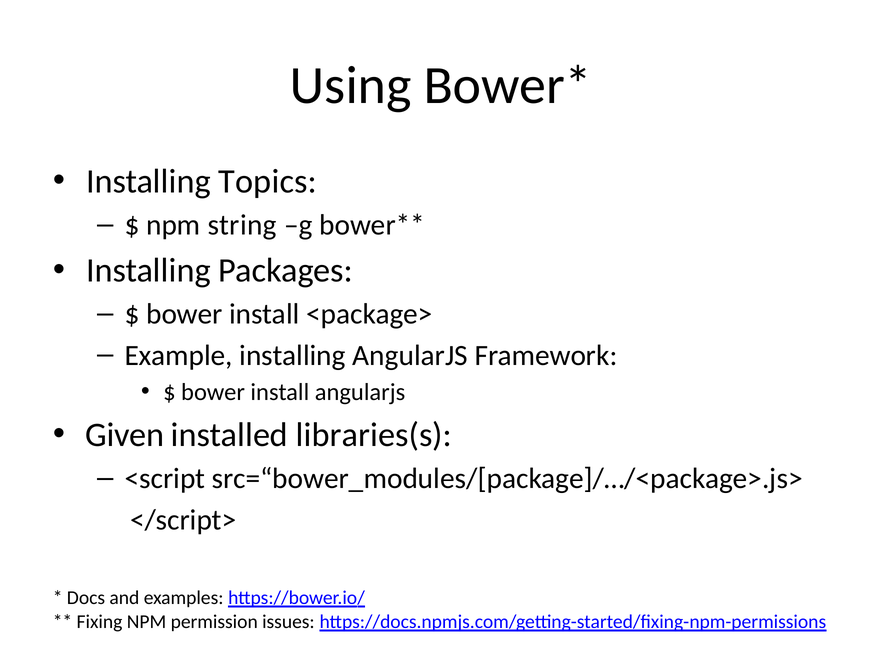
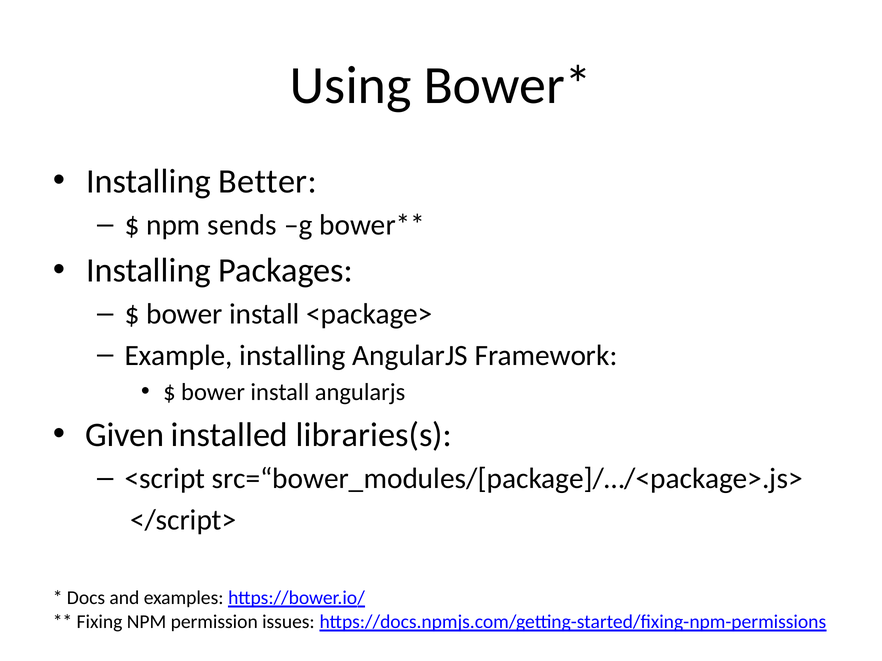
Topics: Topics -> Better
string: string -> sends
